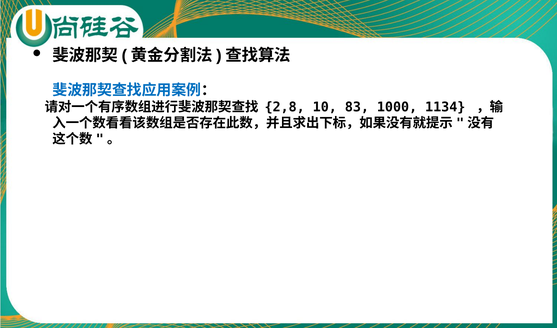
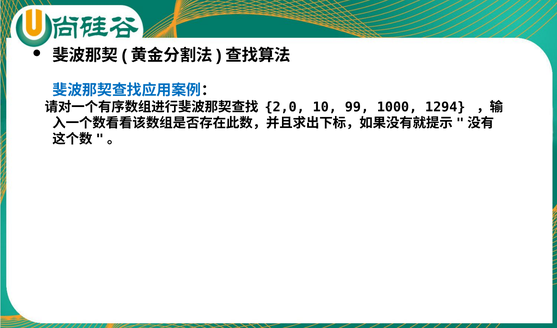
2,8: 2,8 -> 2,0
83: 83 -> 99
1134: 1134 -> 1294
